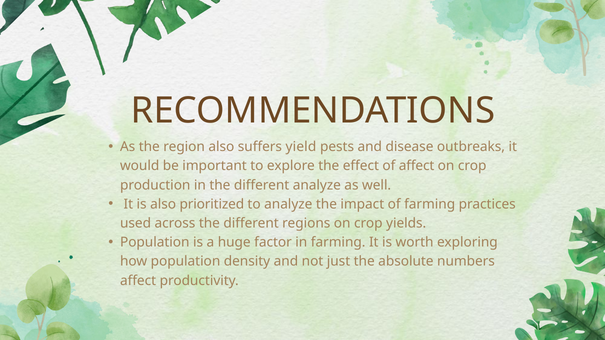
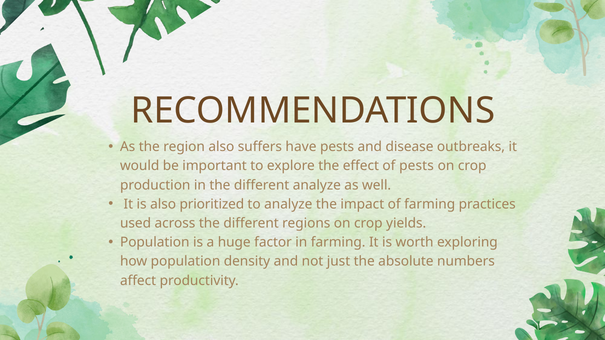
yield: yield -> have
of affect: affect -> pests
